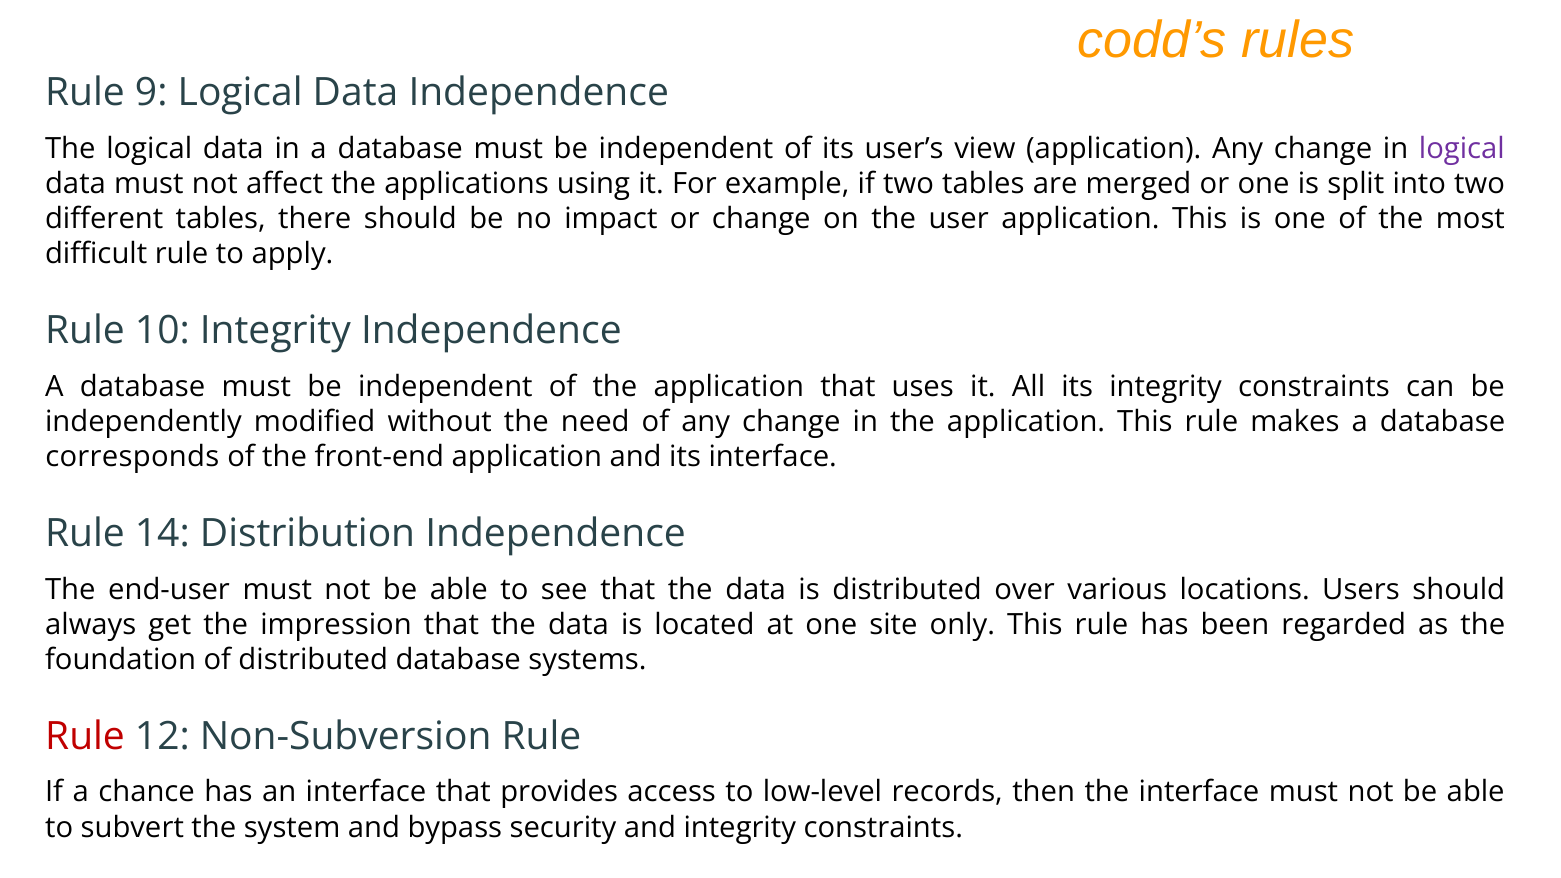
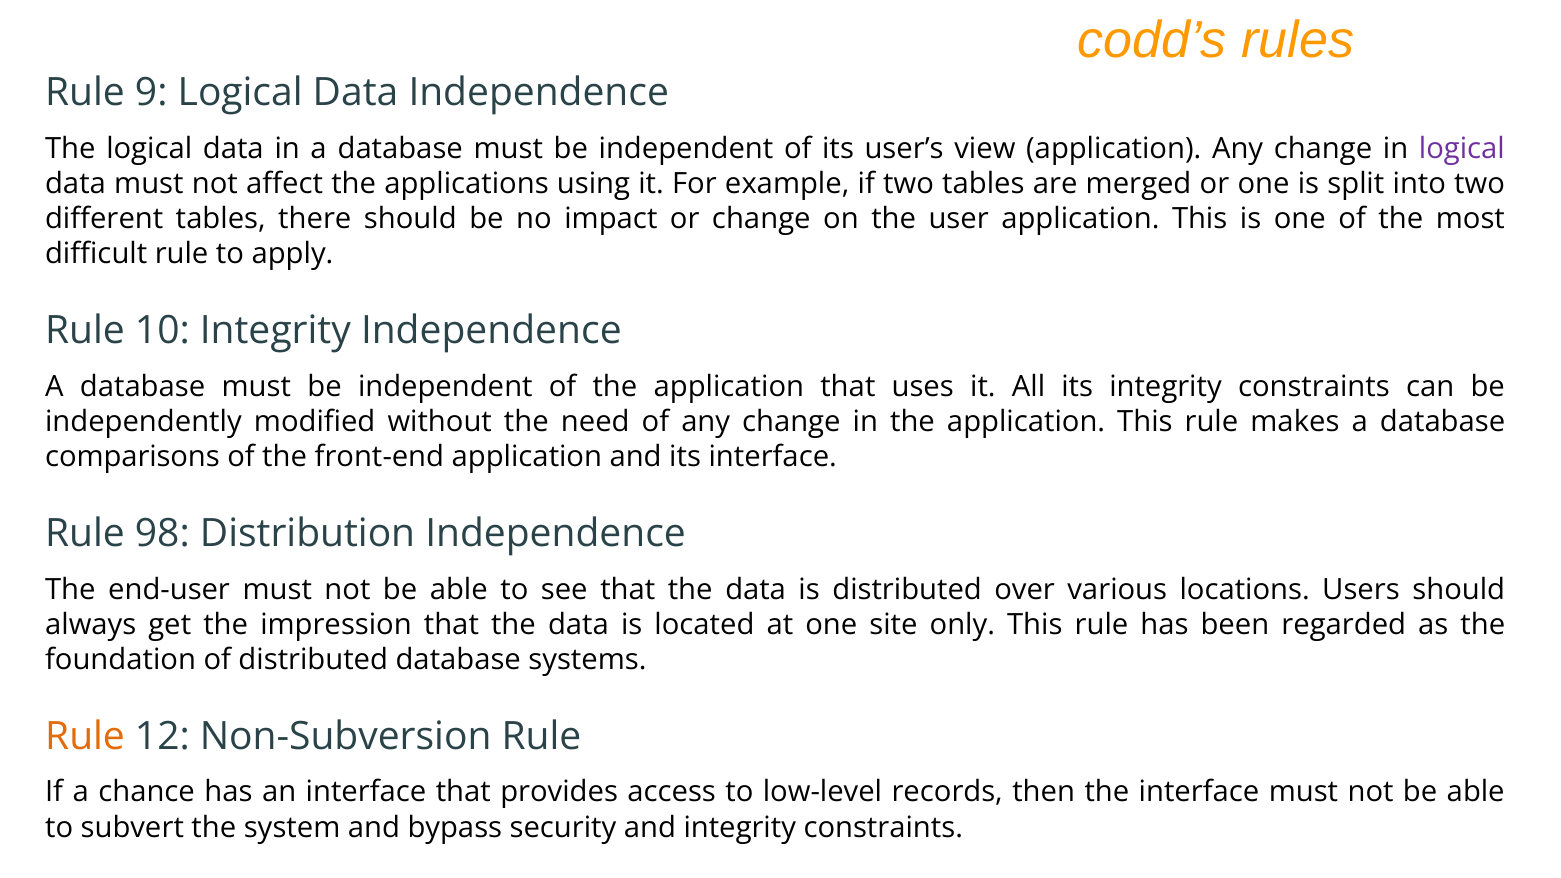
corresponds: corresponds -> comparisons
14: 14 -> 98
Rule at (85, 737) colour: red -> orange
